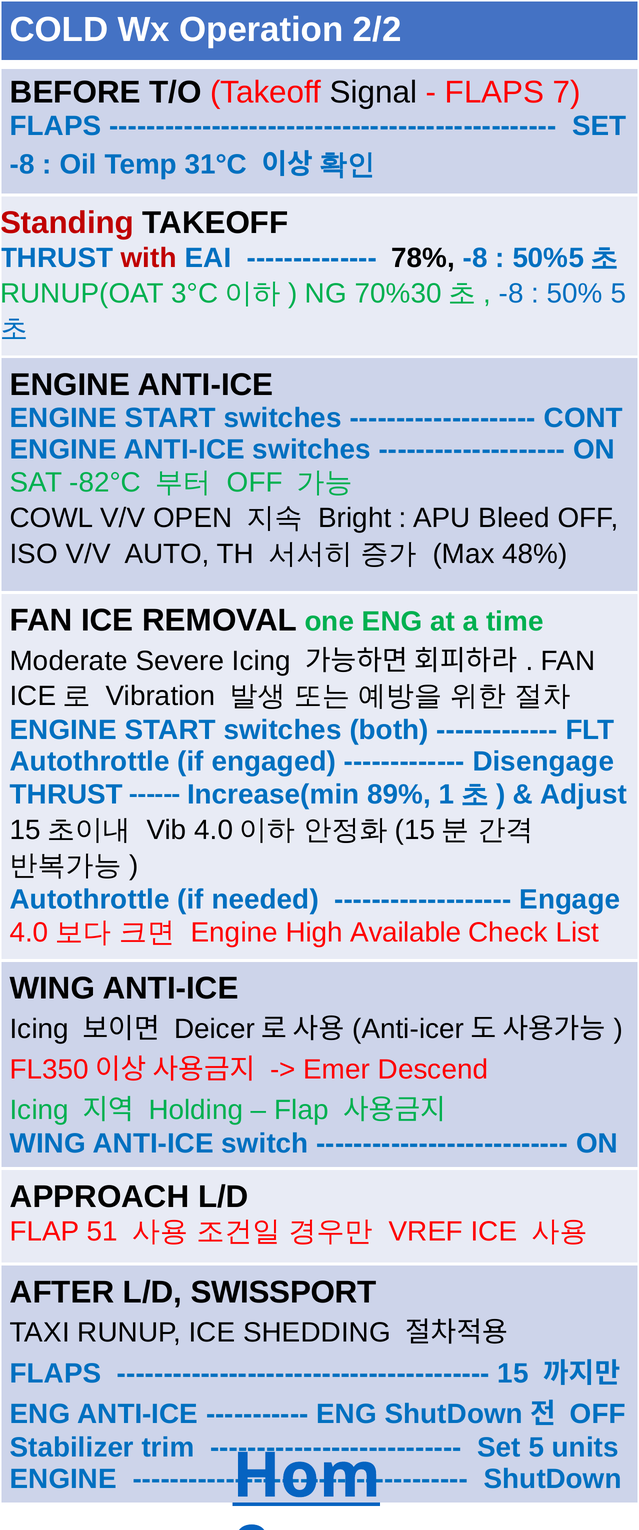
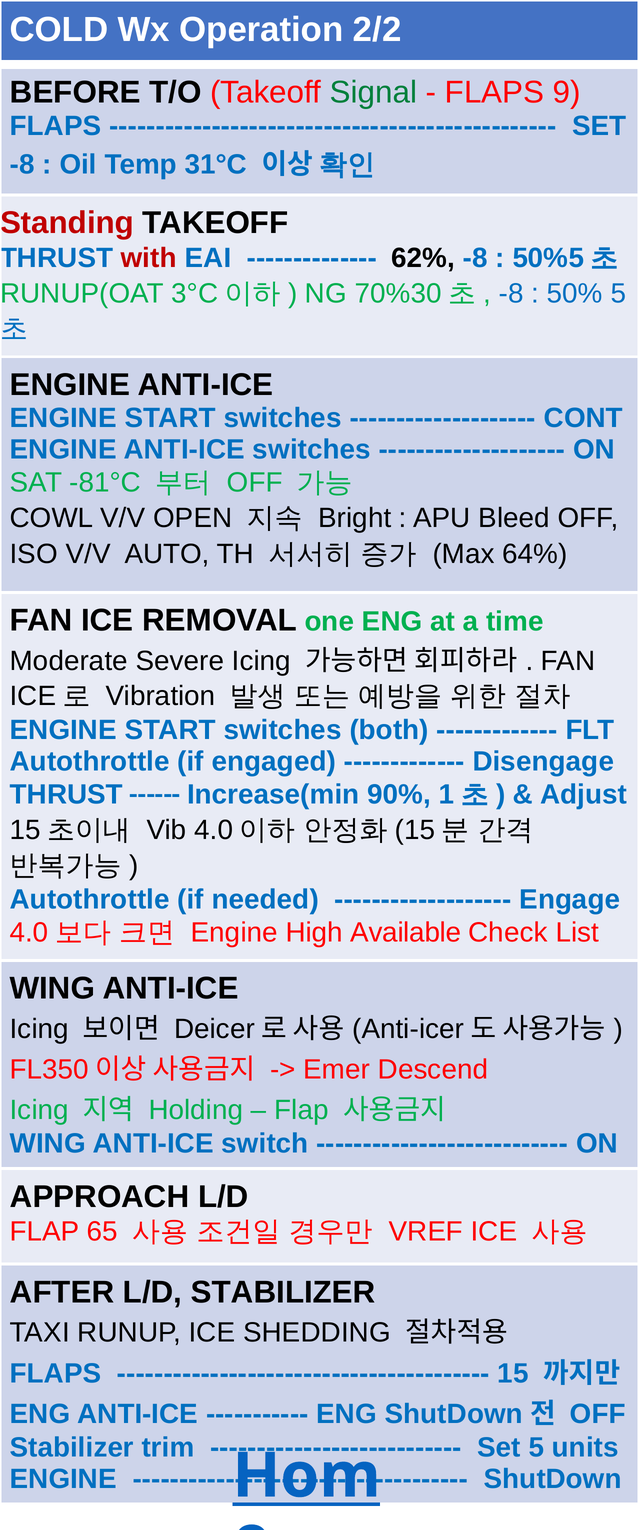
Signal colour: black -> green
7: 7 -> 9
78%: 78% -> 62%
-82°C: -82°C -> -81°C
48%: 48% -> 64%
89%: 89% -> 90%
51: 51 -> 65
L/D SWISSPORT: SWISSPORT -> STABILIZER
